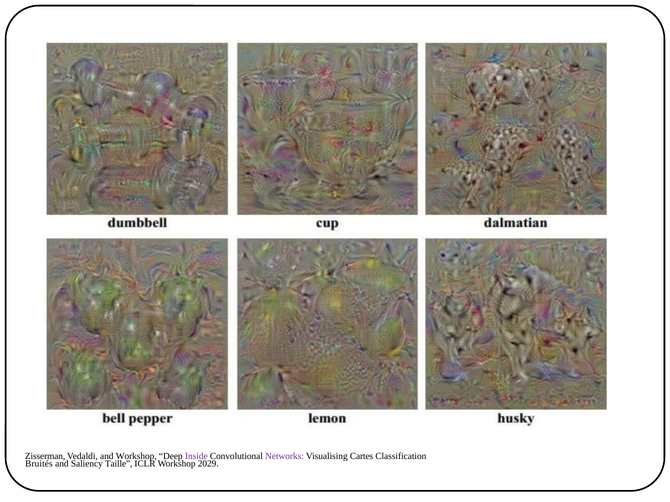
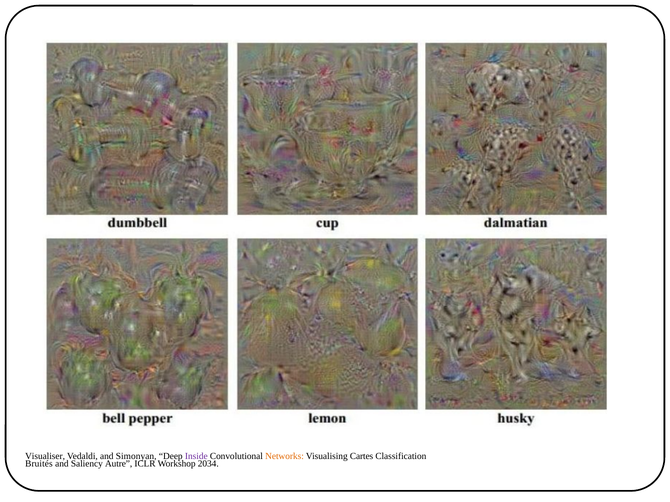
Zisserman: Zisserman -> Visualiser
and Workshop: Workshop -> Simonyan
Networks colour: purple -> orange
Taille: Taille -> Autre
2029: 2029 -> 2034
